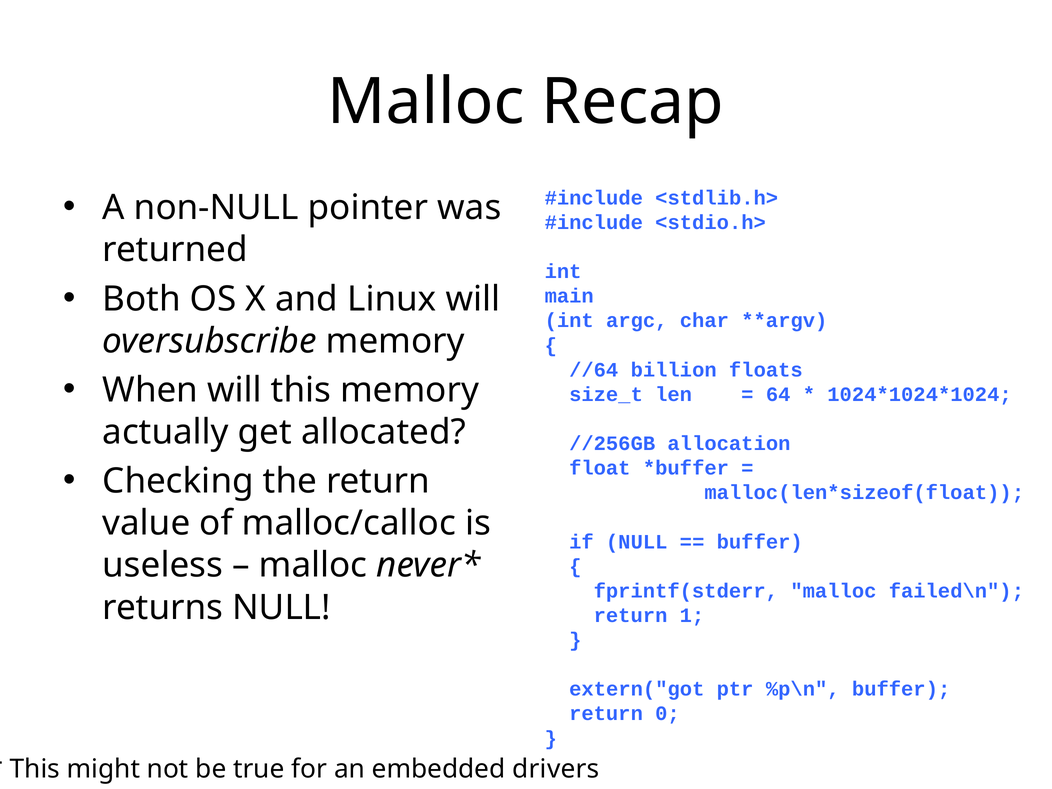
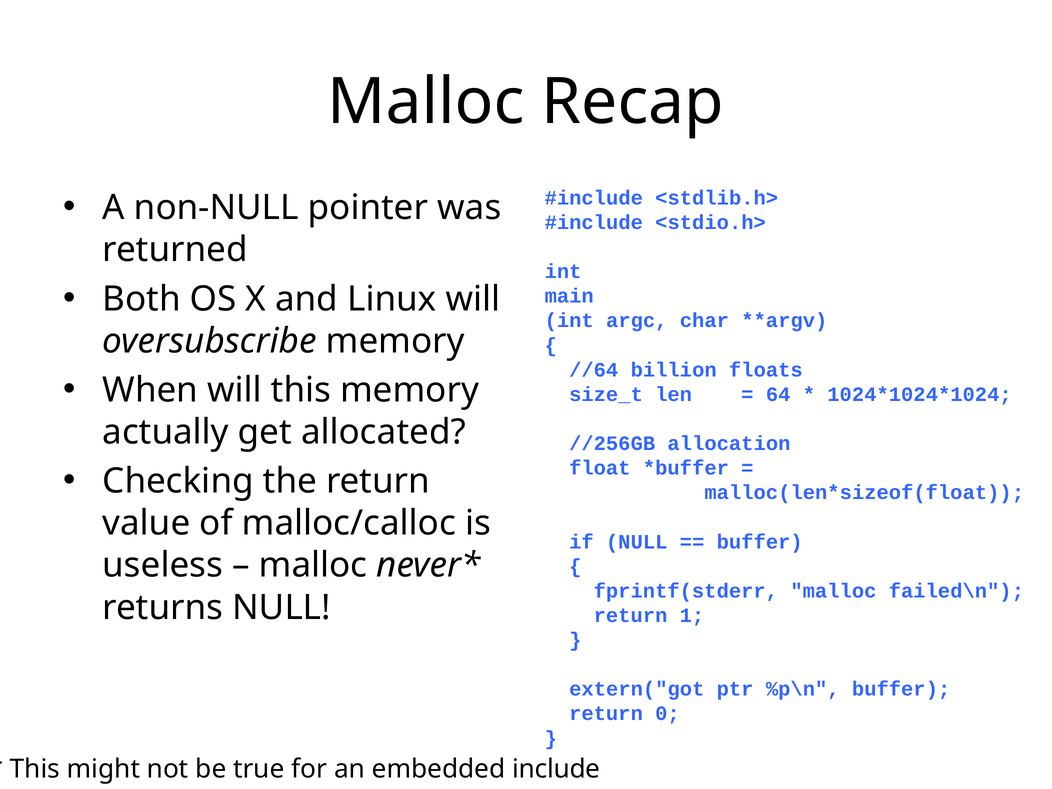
drivers: drivers -> include
